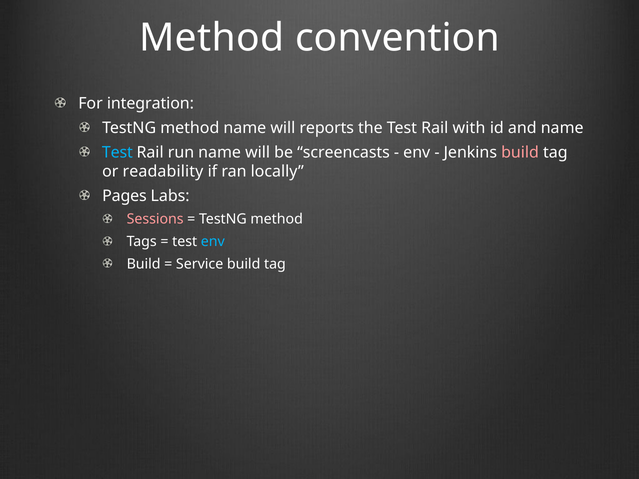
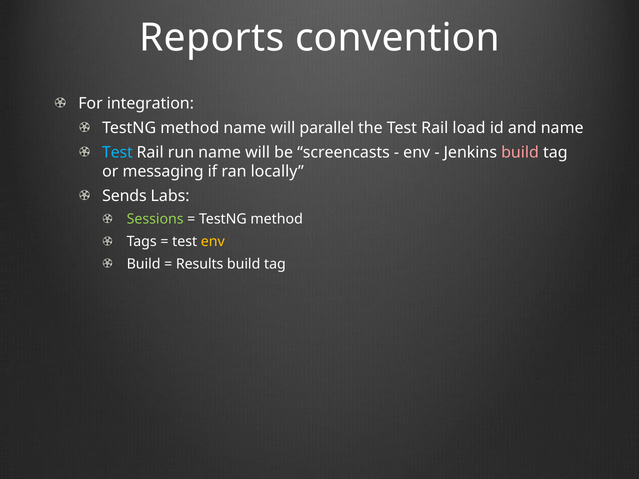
Method at (212, 38): Method -> Reports
reports: reports -> parallel
with: with -> load
readability: readability -> messaging
Pages: Pages -> Sends
Sessions colour: pink -> light green
env at (213, 242) colour: light blue -> yellow
Service: Service -> Results
